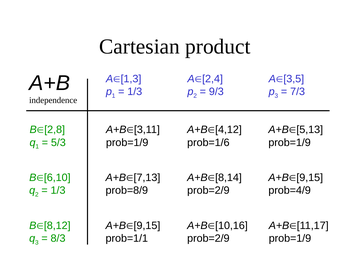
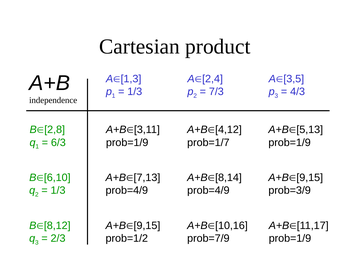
9/3: 9/3 -> 7/3
7/3: 7/3 -> 4/3
5/3: 5/3 -> 6/3
prob=1/6: prob=1/6 -> prob=1/7
prob=8/9 at (127, 191): prob=8/9 -> prob=4/9
prob=2/9 at (208, 191): prob=2/9 -> prob=4/9
prob=4/9: prob=4/9 -> prob=3/9
8/3: 8/3 -> 2/3
prob=1/1: prob=1/1 -> prob=1/2
prob=2/9 at (208, 239): prob=2/9 -> prob=7/9
